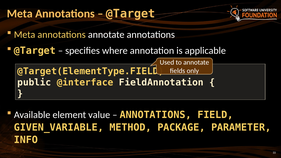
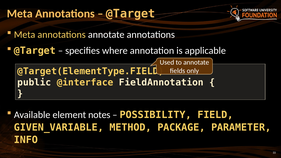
value: value -> notes
ANNOTATIONS at (156, 115): ANNOTATIONS -> POSSIBILITY
